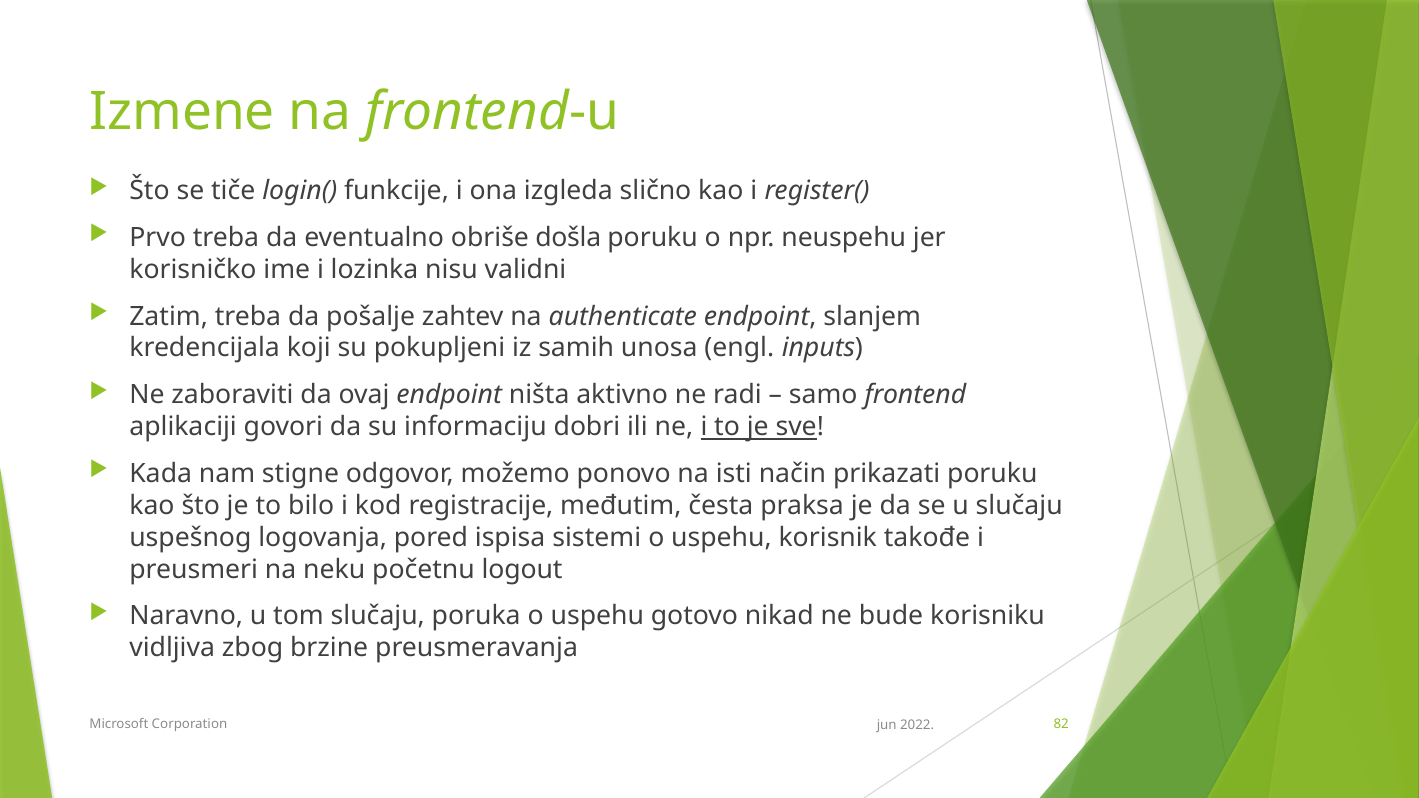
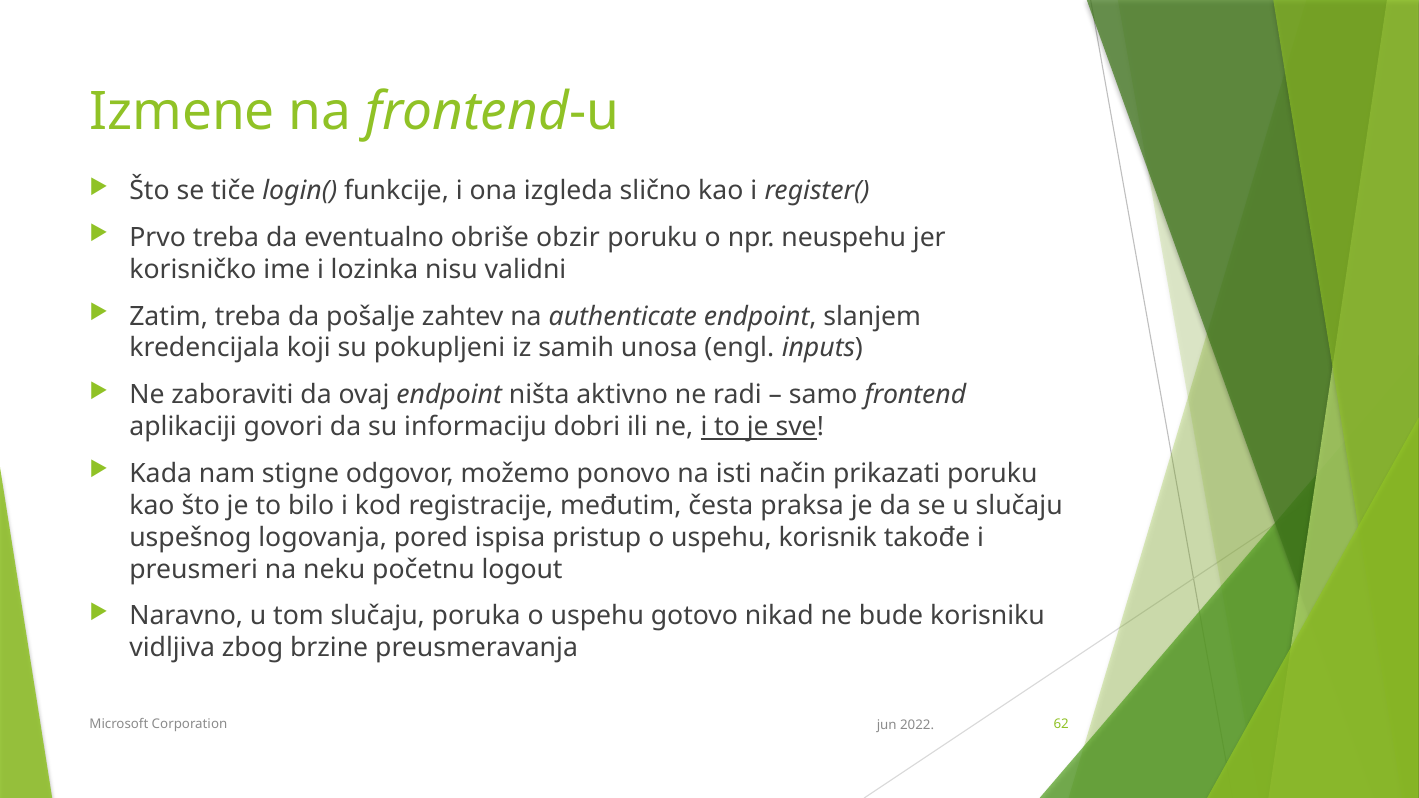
došla: došla -> obzir
sistemi: sistemi -> pristup
82: 82 -> 62
